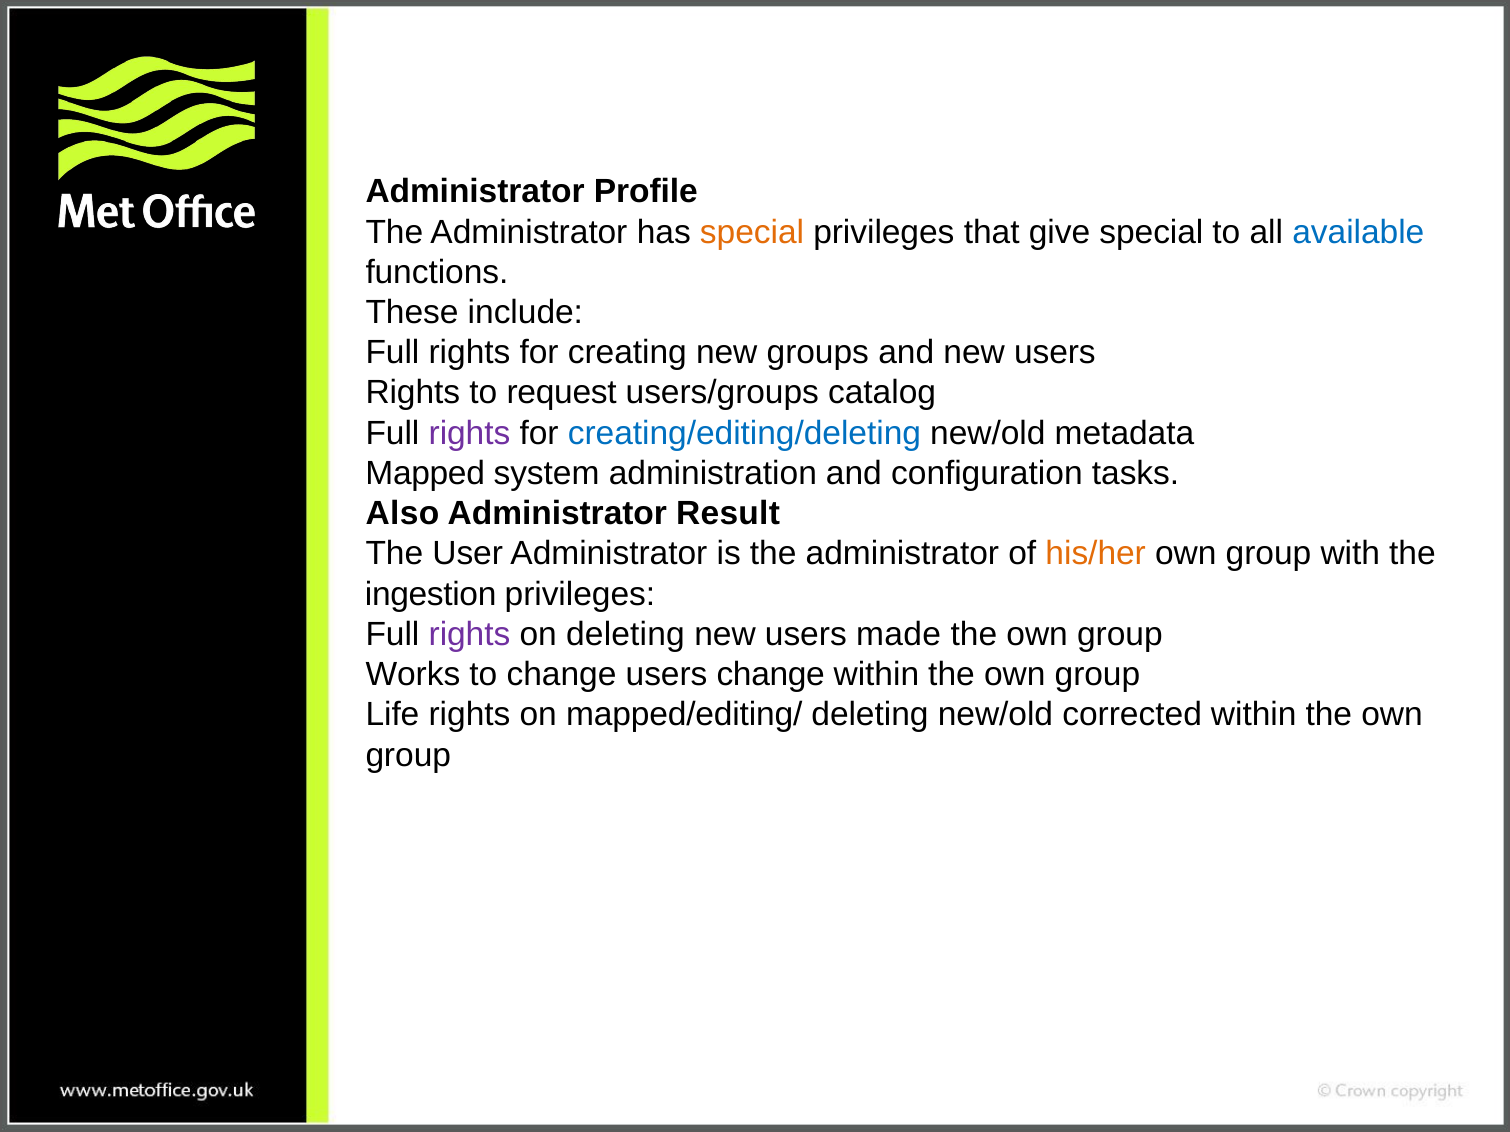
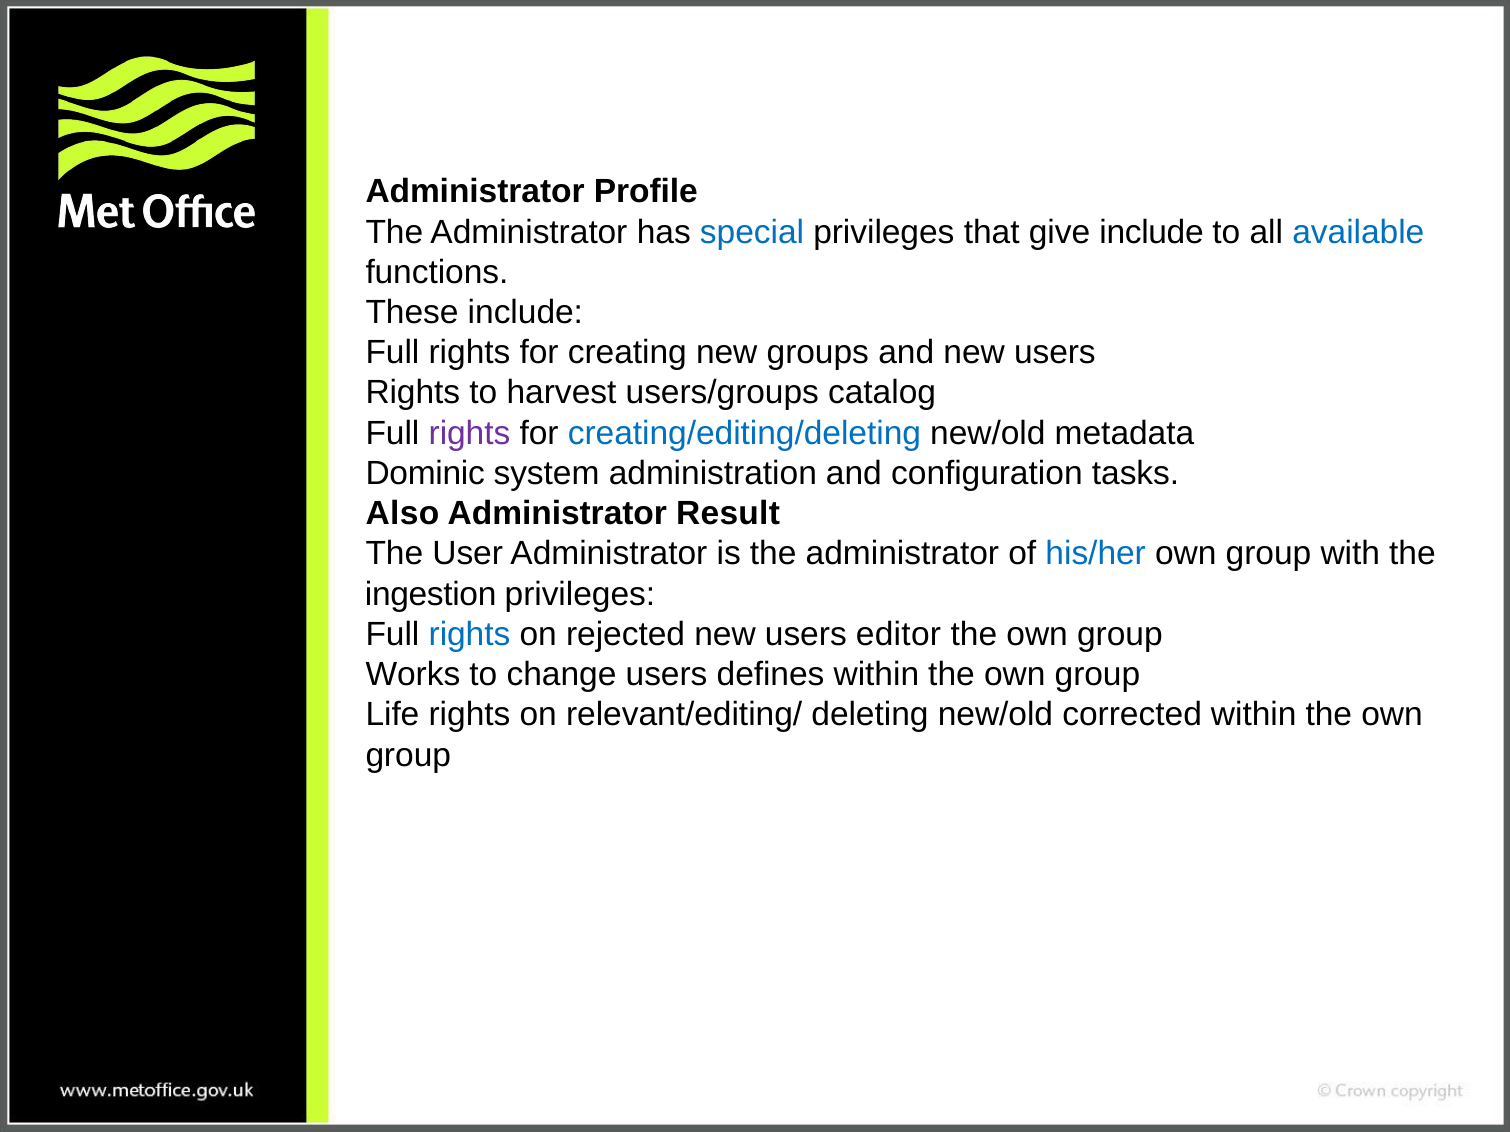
special at (752, 232) colour: orange -> blue
give special: special -> include
request: request -> harvest
Mapped: Mapped -> Dominic
his/her colour: orange -> blue
rights at (469, 635) colour: purple -> blue
on deleting: deleting -> rejected
made: made -> editor
users change: change -> defines
mapped/editing/: mapped/editing/ -> relevant/editing/
